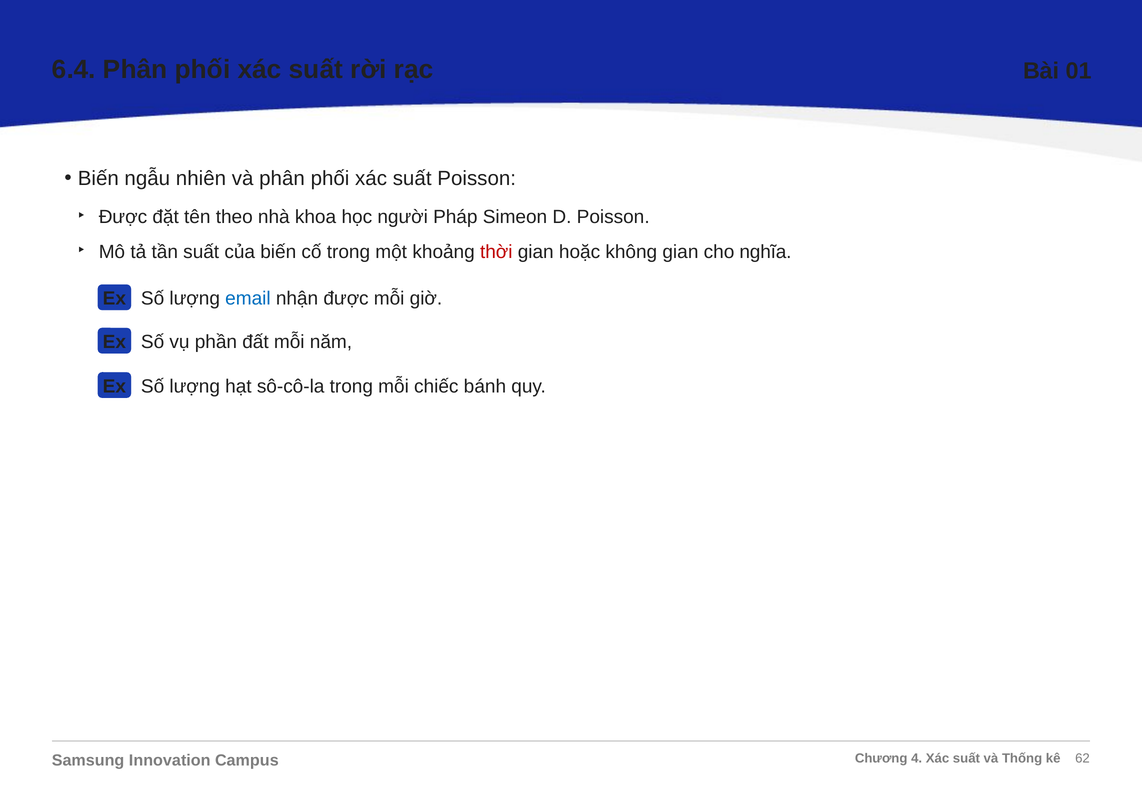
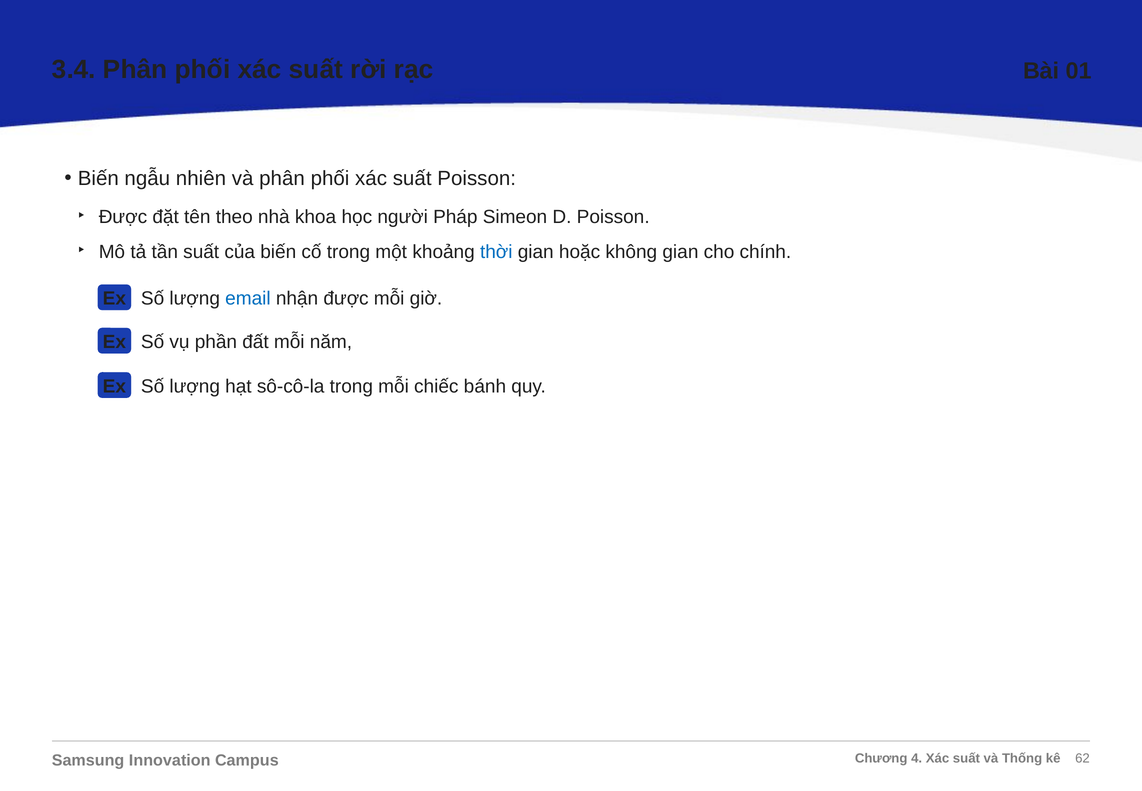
6.4: 6.4 -> 3.4
thời colour: red -> blue
nghĩa: nghĩa -> chính
